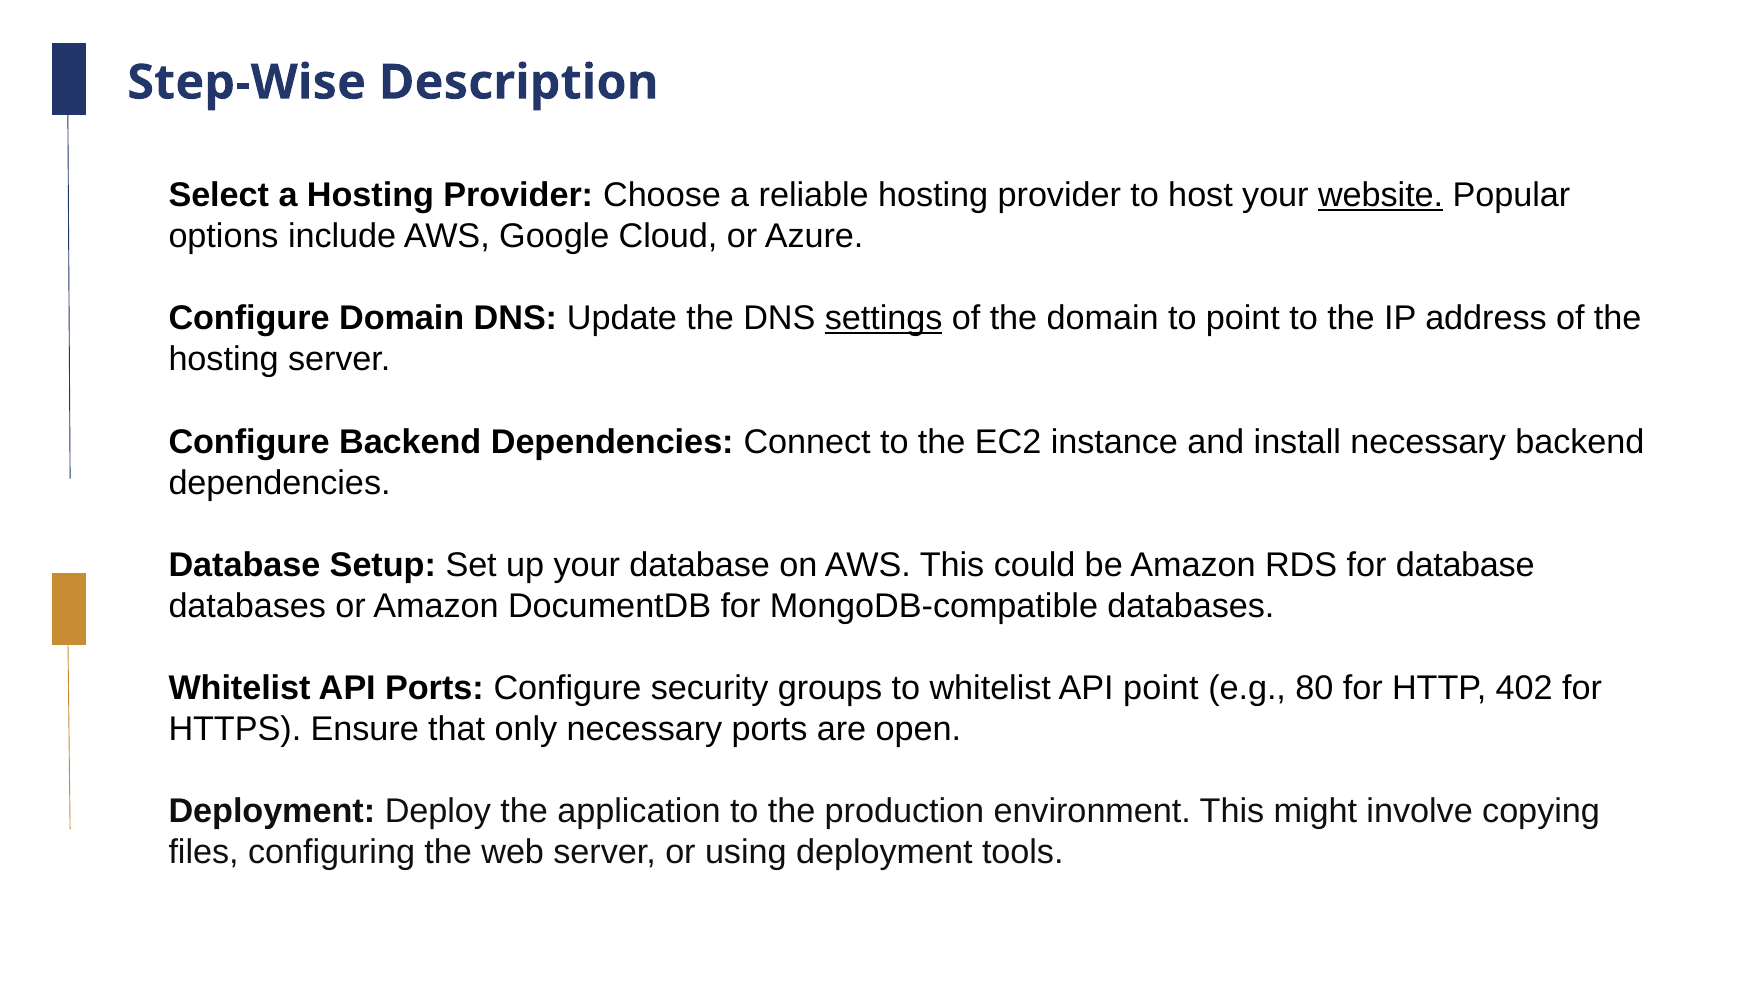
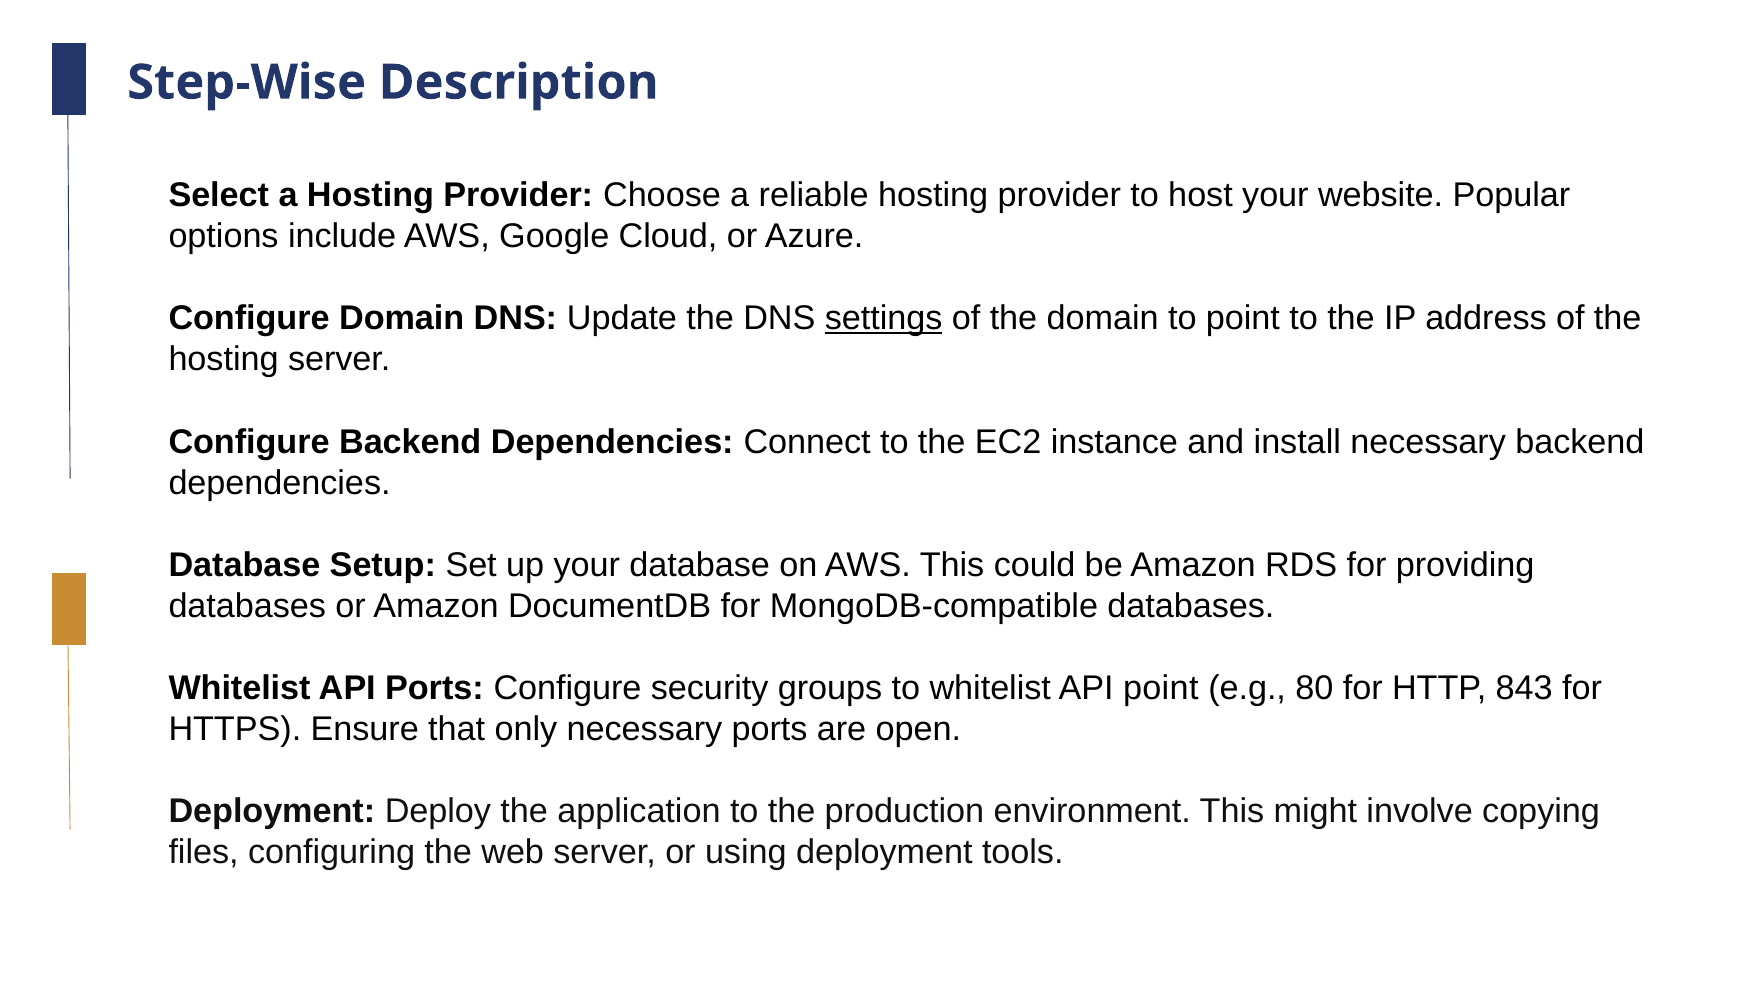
website underline: present -> none
for database: database -> providing
402: 402 -> 843
